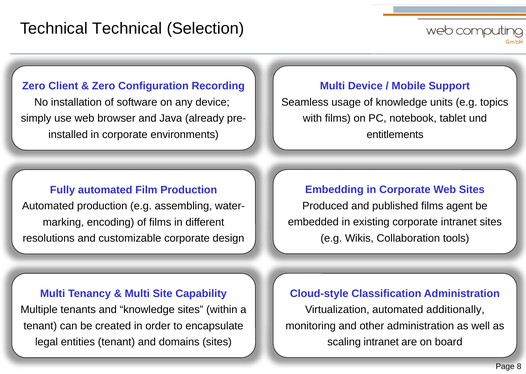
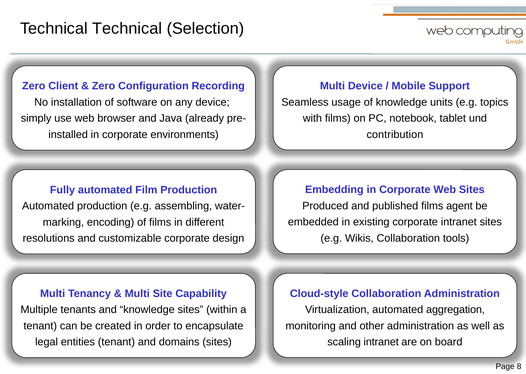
entitlements: entitlements -> contribution
Cloud-style Classification: Classification -> Collaboration
additionally: additionally -> aggregation
